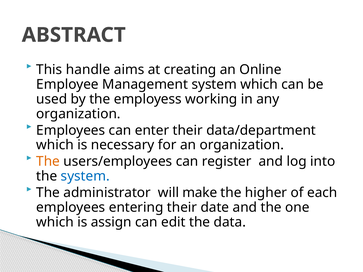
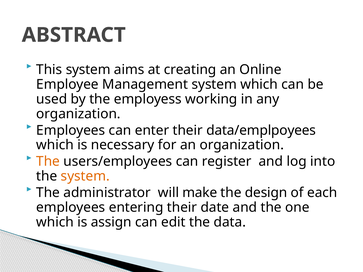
This handle: handle -> system
data/department: data/department -> data/emplpoyees
system at (85, 176) colour: blue -> orange
higher: higher -> design
